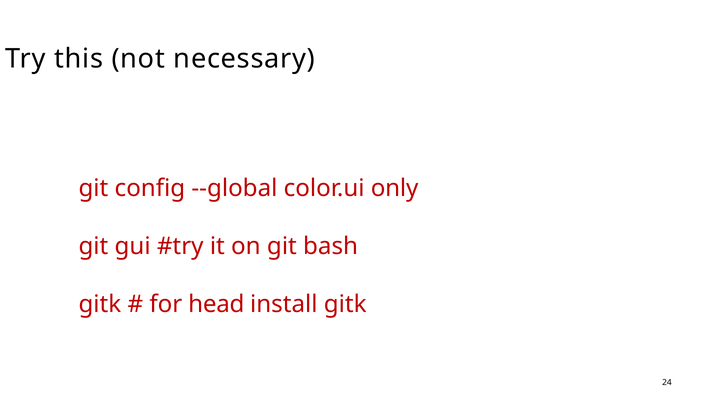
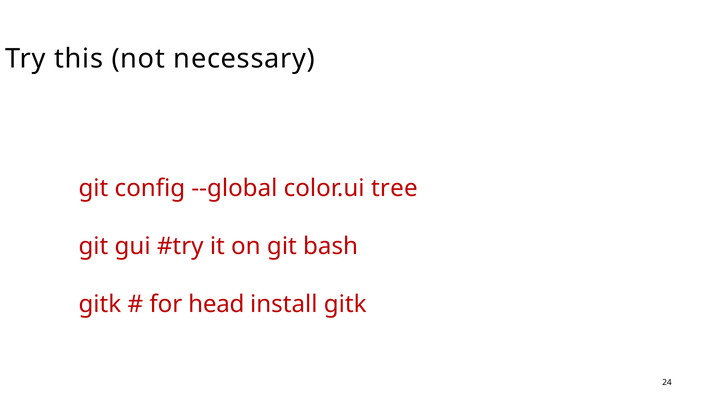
only: only -> tree
